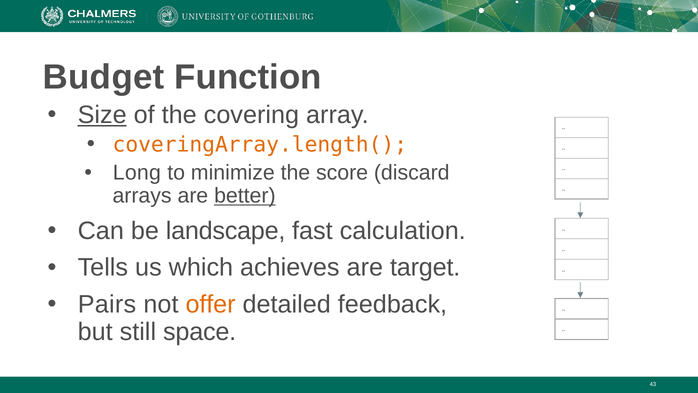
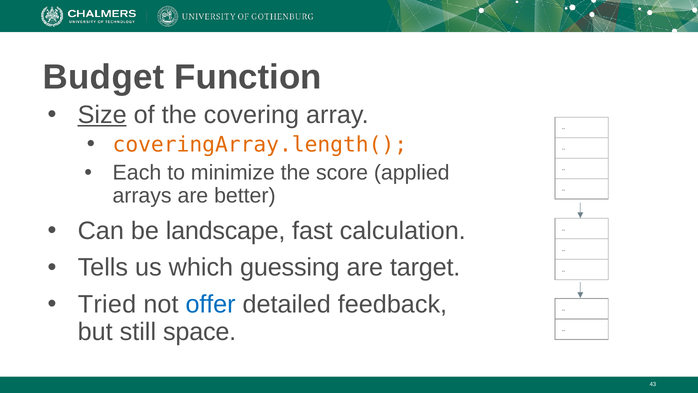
Long: Long -> Each
discard: discard -> applied
better underline: present -> none
achieves: achieves -> guessing
Pairs: Pairs -> Tried
offer colour: orange -> blue
